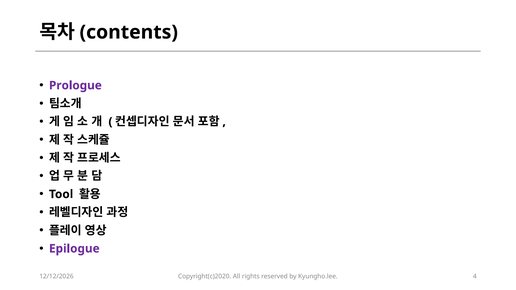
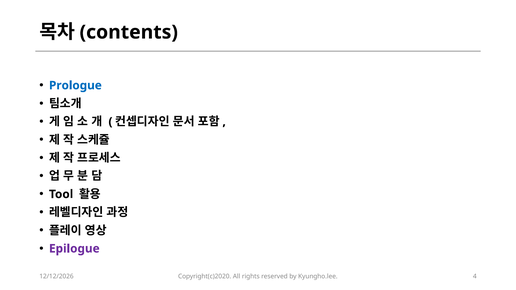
Prologue colour: purple -> blue
